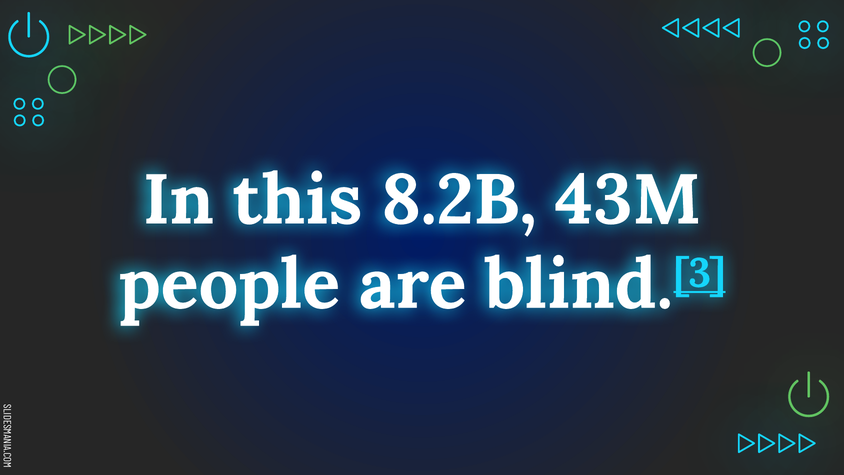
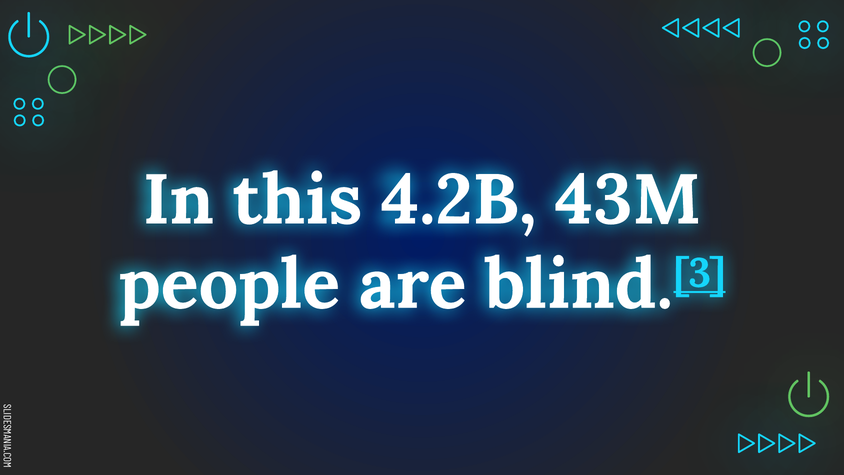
8.2B: 8.2B -> 4.2B
